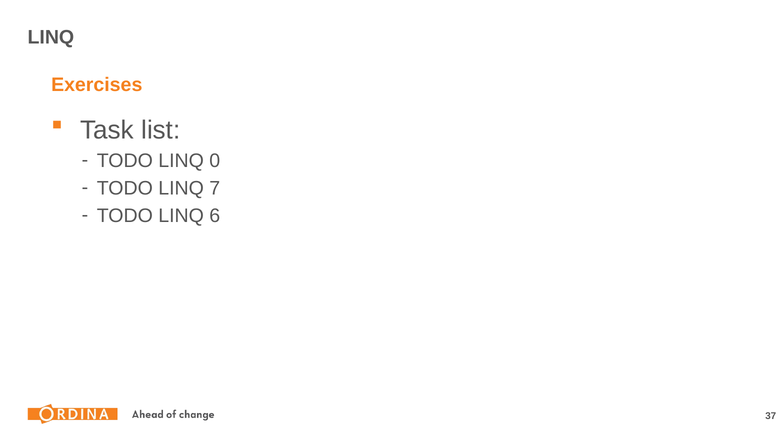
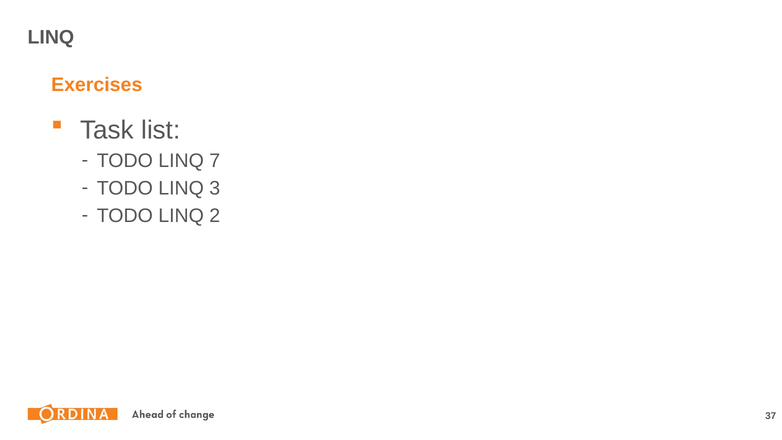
0: 0 -> 7
7: 7 -> 3
6: 6 -> 2
